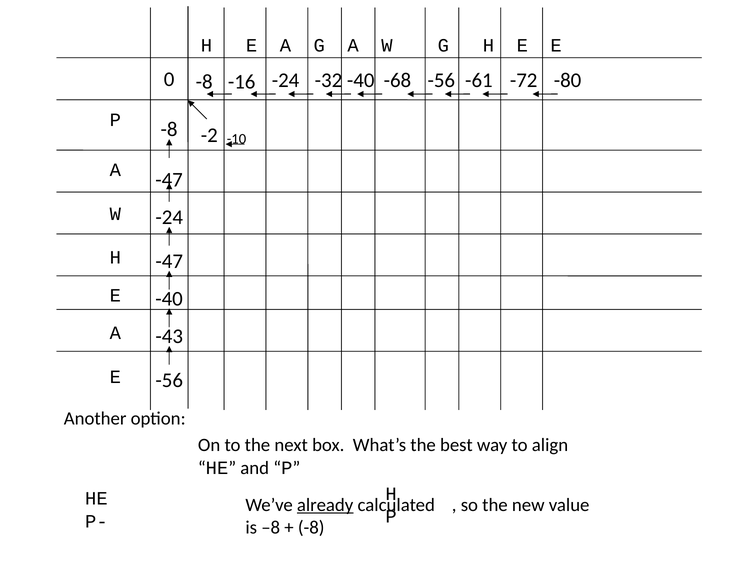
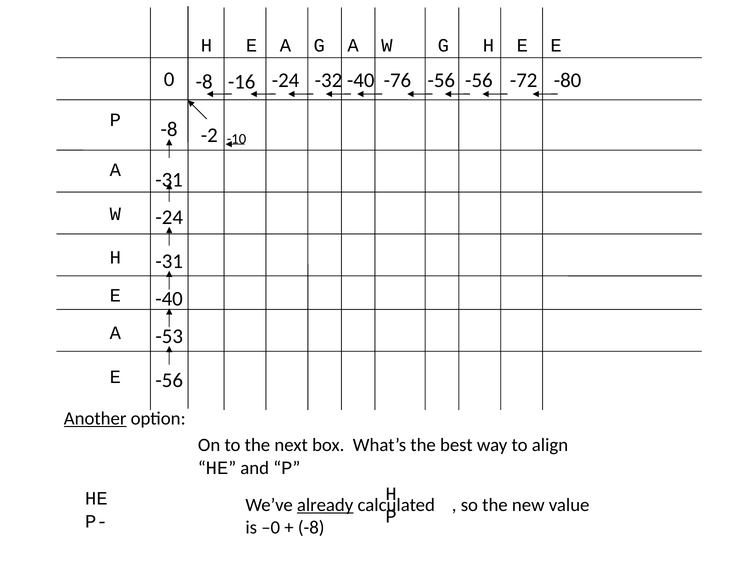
-68: -68 -> -76
-56 -61: -61 -> -56
-47 at (169, 180): -47 -> -31
-47 at (169, 261): -47 -> -31
-43: -43 -> -53
Another underline: none -> present
–8: –8 -> –0
